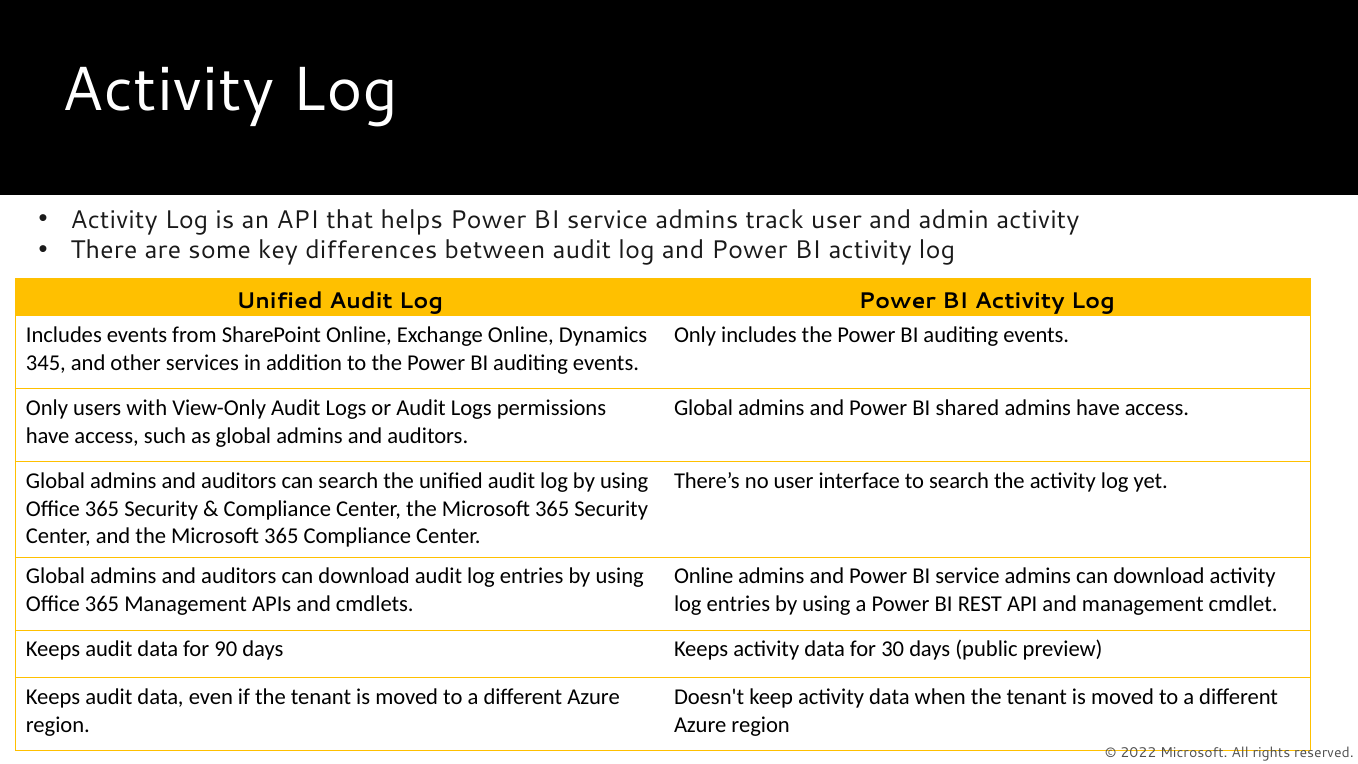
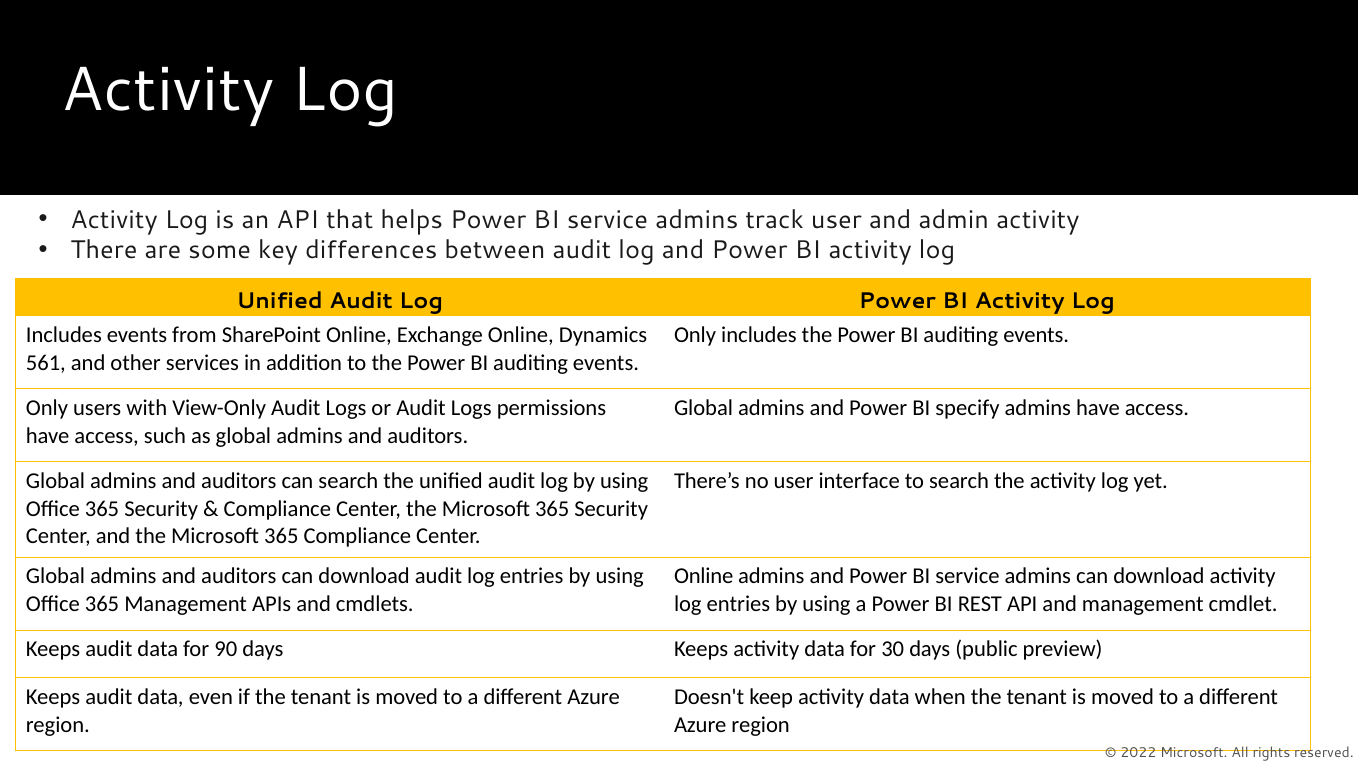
345: 345 -> 561
shared: shared -> specify
